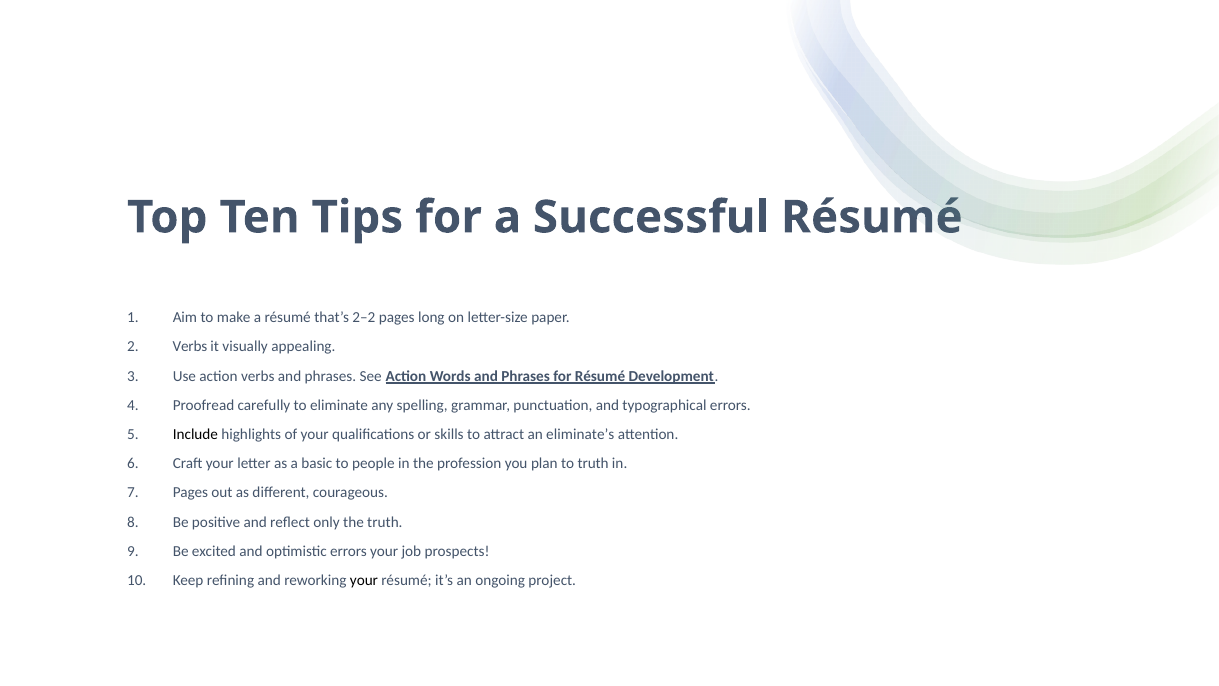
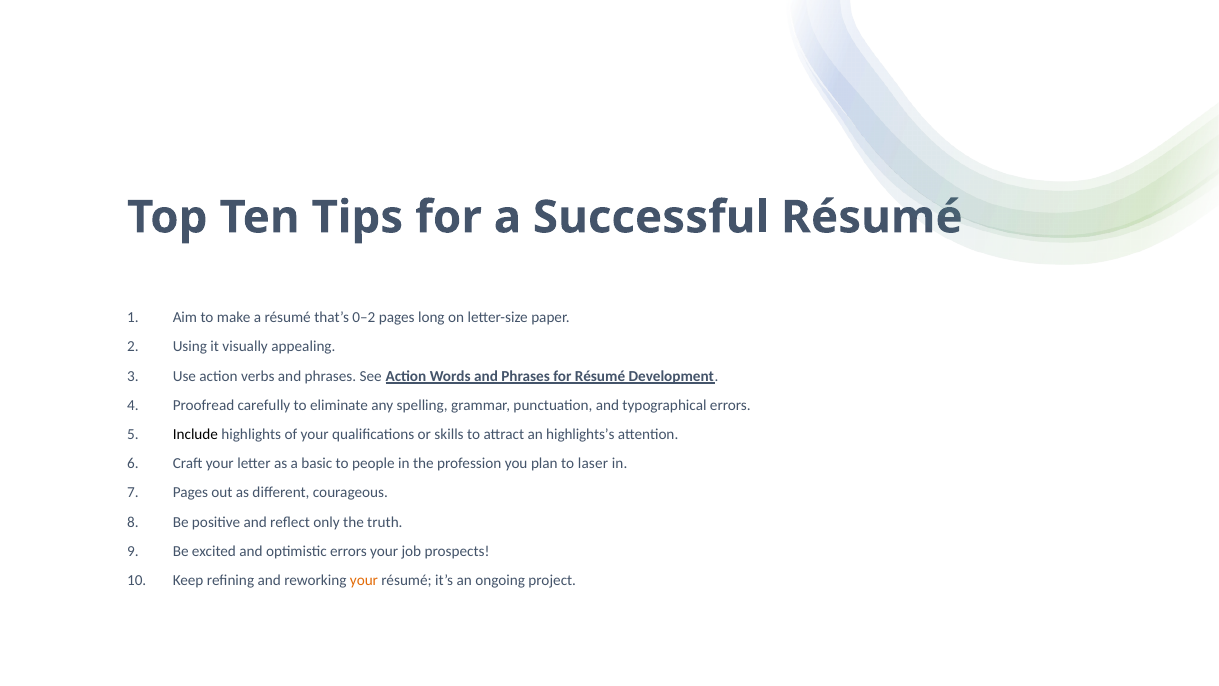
2–2: 2–2 -> 0–2
Verbs at (190, 347): Verbs -> Using
eliminate’s: eliminate’s -> highlights’s
to truth: truth -> laser
your at (364, 580) colour: black -> orange
